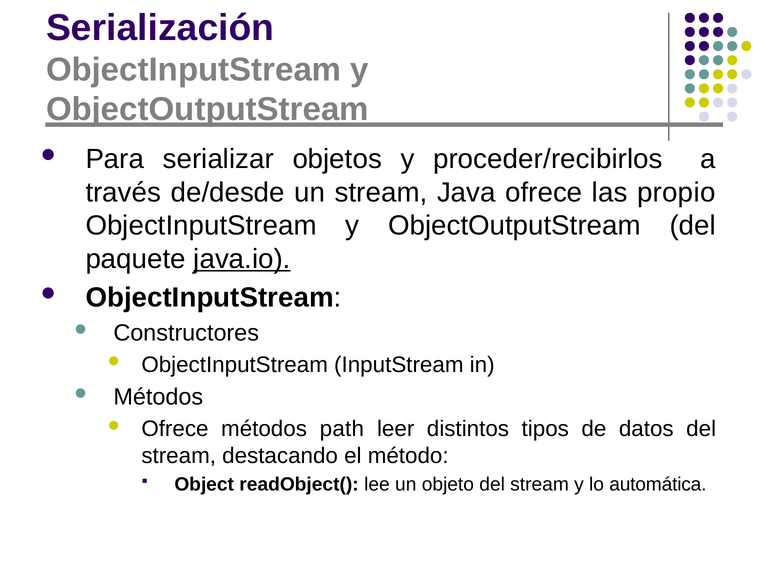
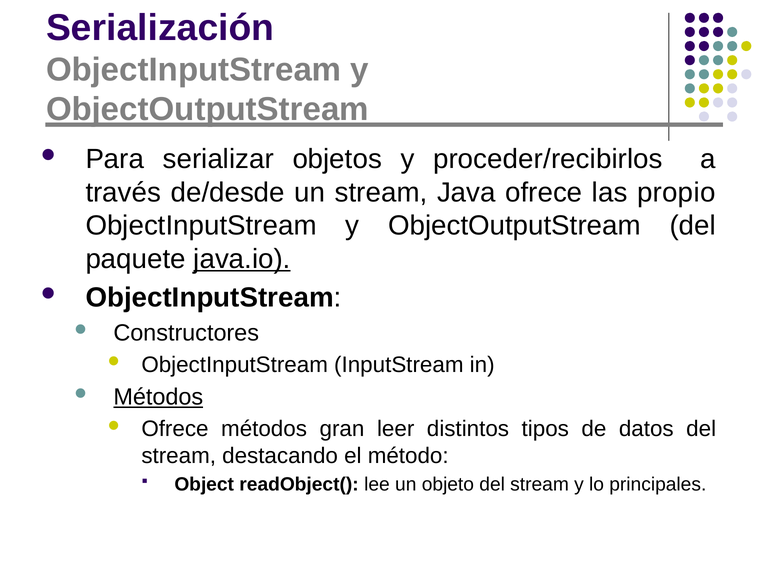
Métodos at (158, 397) underline: none -> present
path: path -> gran
automática: automática -> principales
